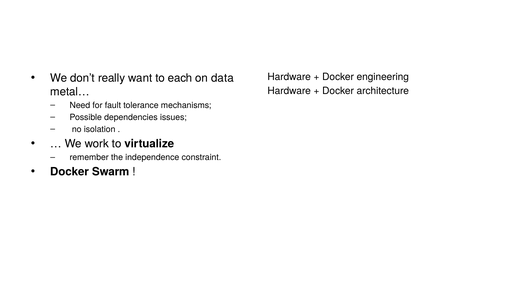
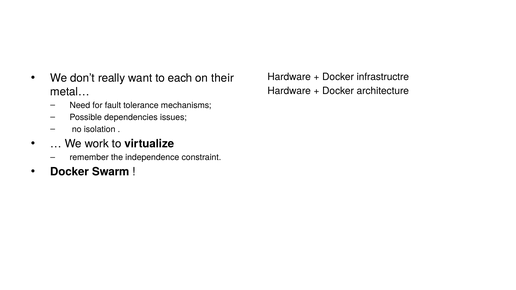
data: data -> their
engineering: engineering -> infrastructre
